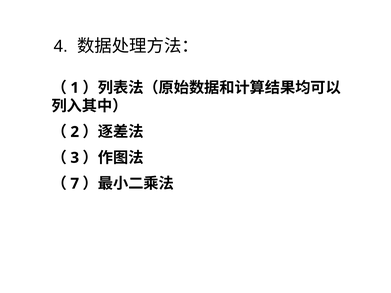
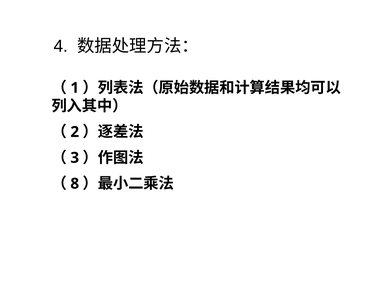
7: 7 -> 8
